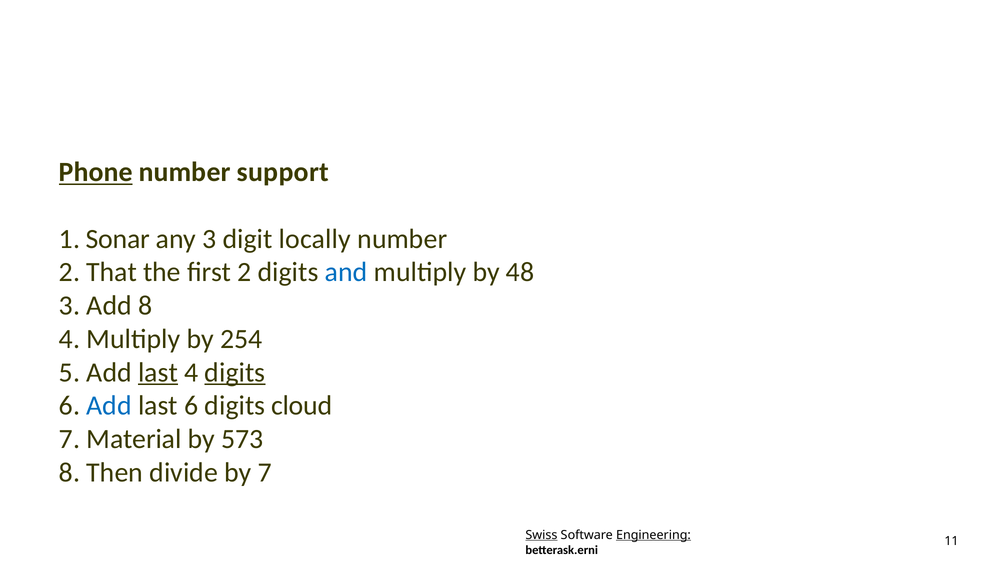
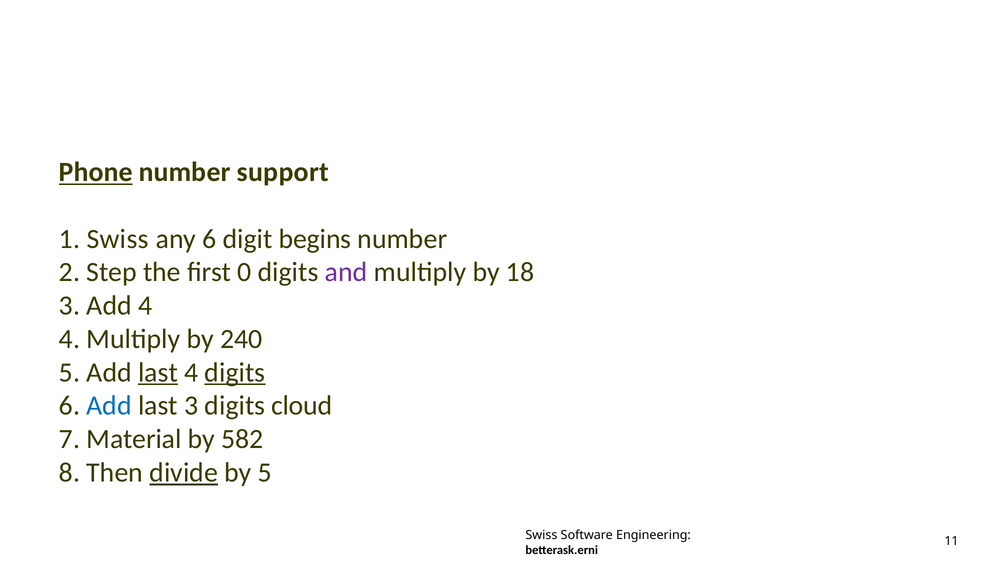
1 Sonar: Sonar -> Swiss
any 3: 3 -> 6
locally: locally -> begins
That: That -> Step
first 2: 2 -> 0
and colour: blue -> purple
48: 48 -> 18
Add 8: 8 -> 4
254: 254 -> 240
last 6: 6 -> 3
573: 573 -> 582
divide underline: none -> present
by 7: 7 -> 5
Swiss at (541, 536) underline: present -> none
Engineering underline: present -> none
